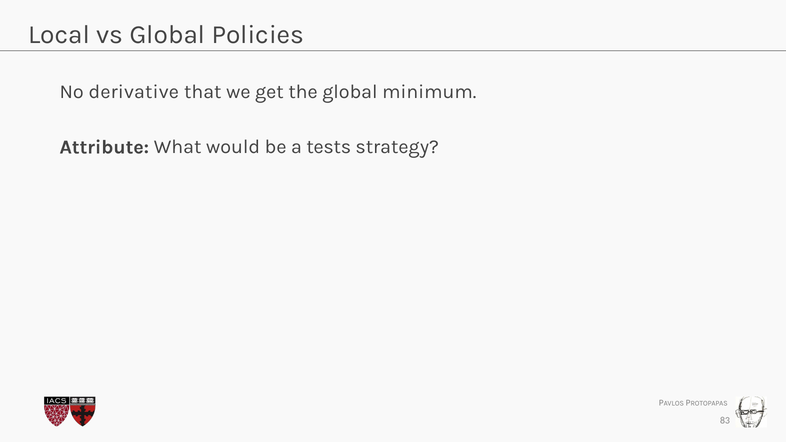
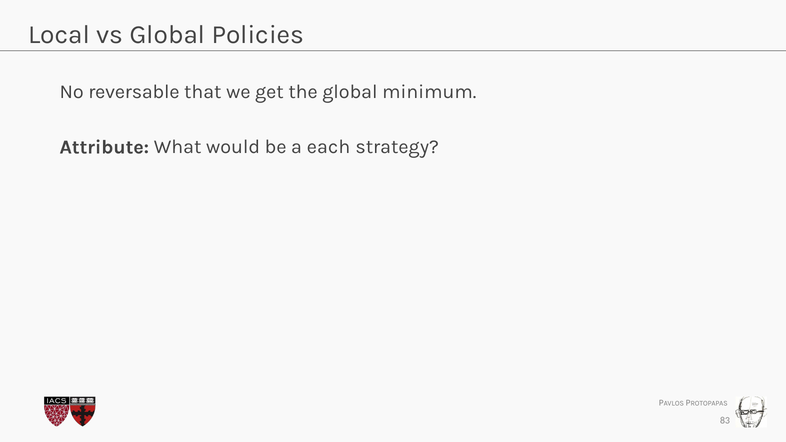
derivative: derivative -> reversable
tests: tests -> each
